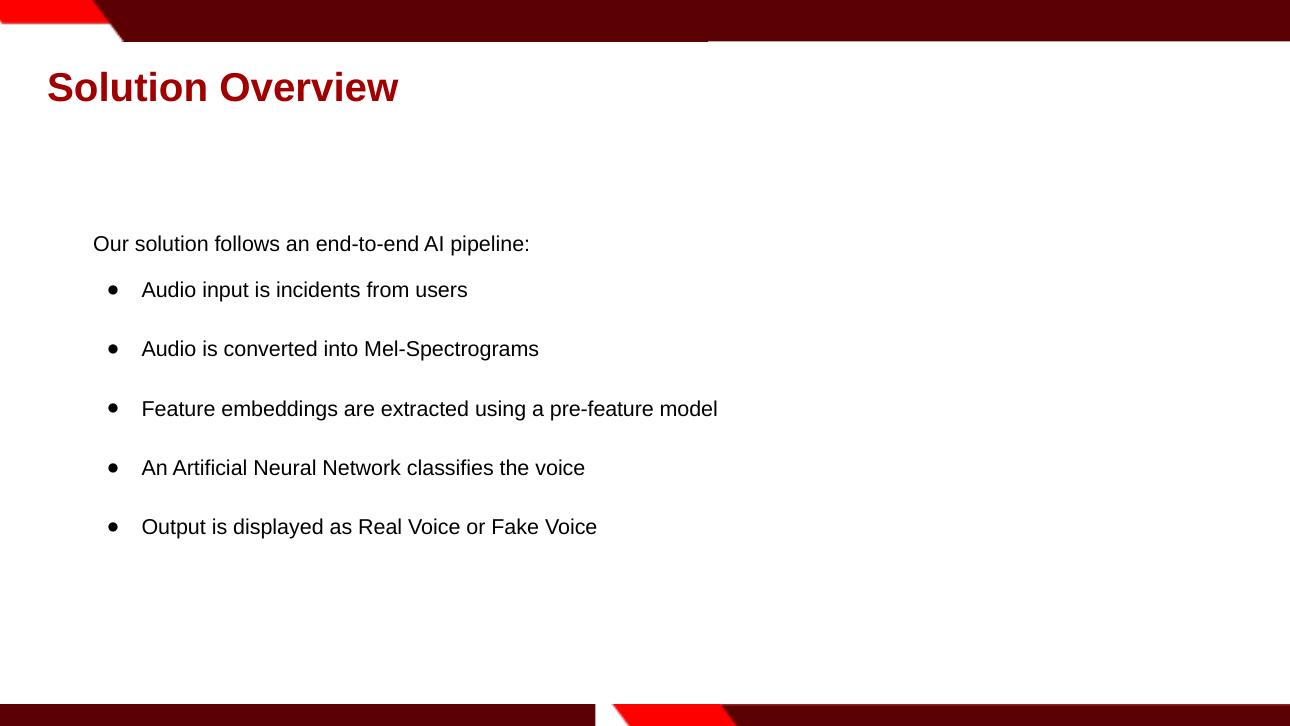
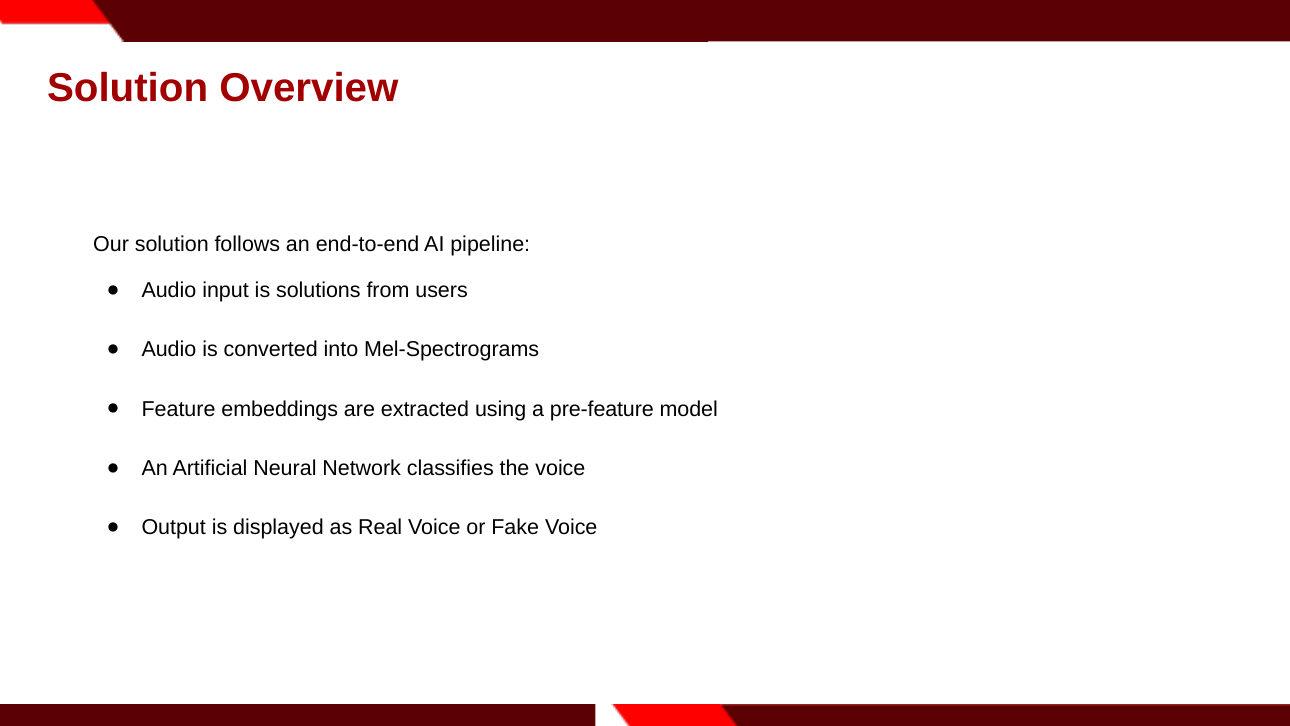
incidents: incidents -> solutions
